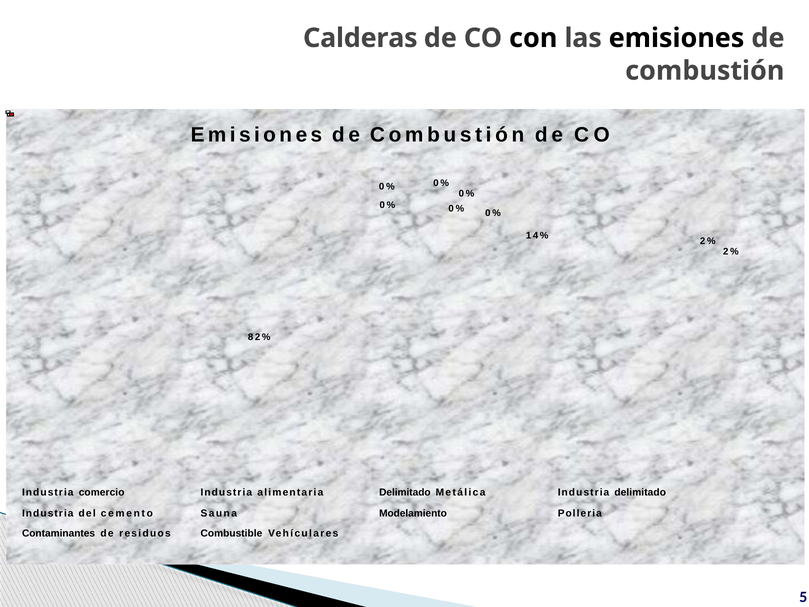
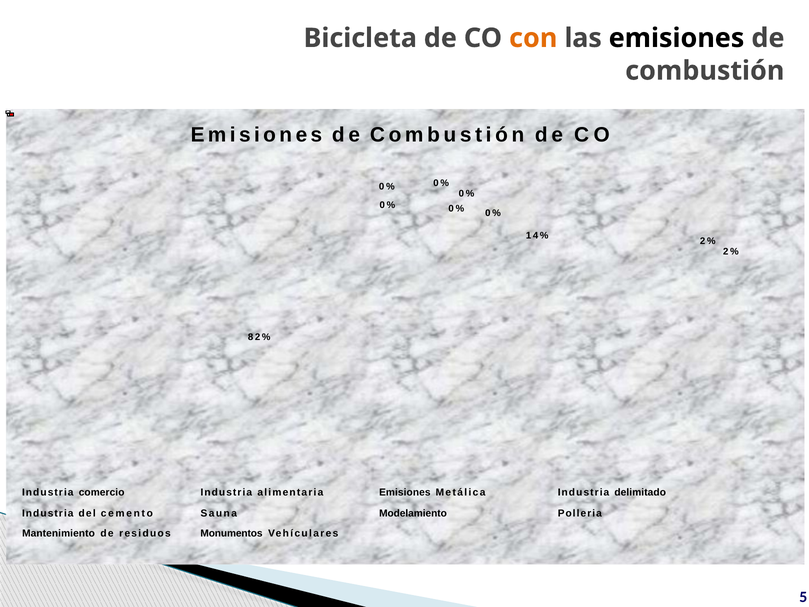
Calderas: Calderas -> Bicicleta
con colour: black -> orange
alimentaria Delimitado: Delimitado -> Emisiones
Contaminantes: Contaminantes -> Mantenimiento
Combustible: Combustible -> Monumentos
